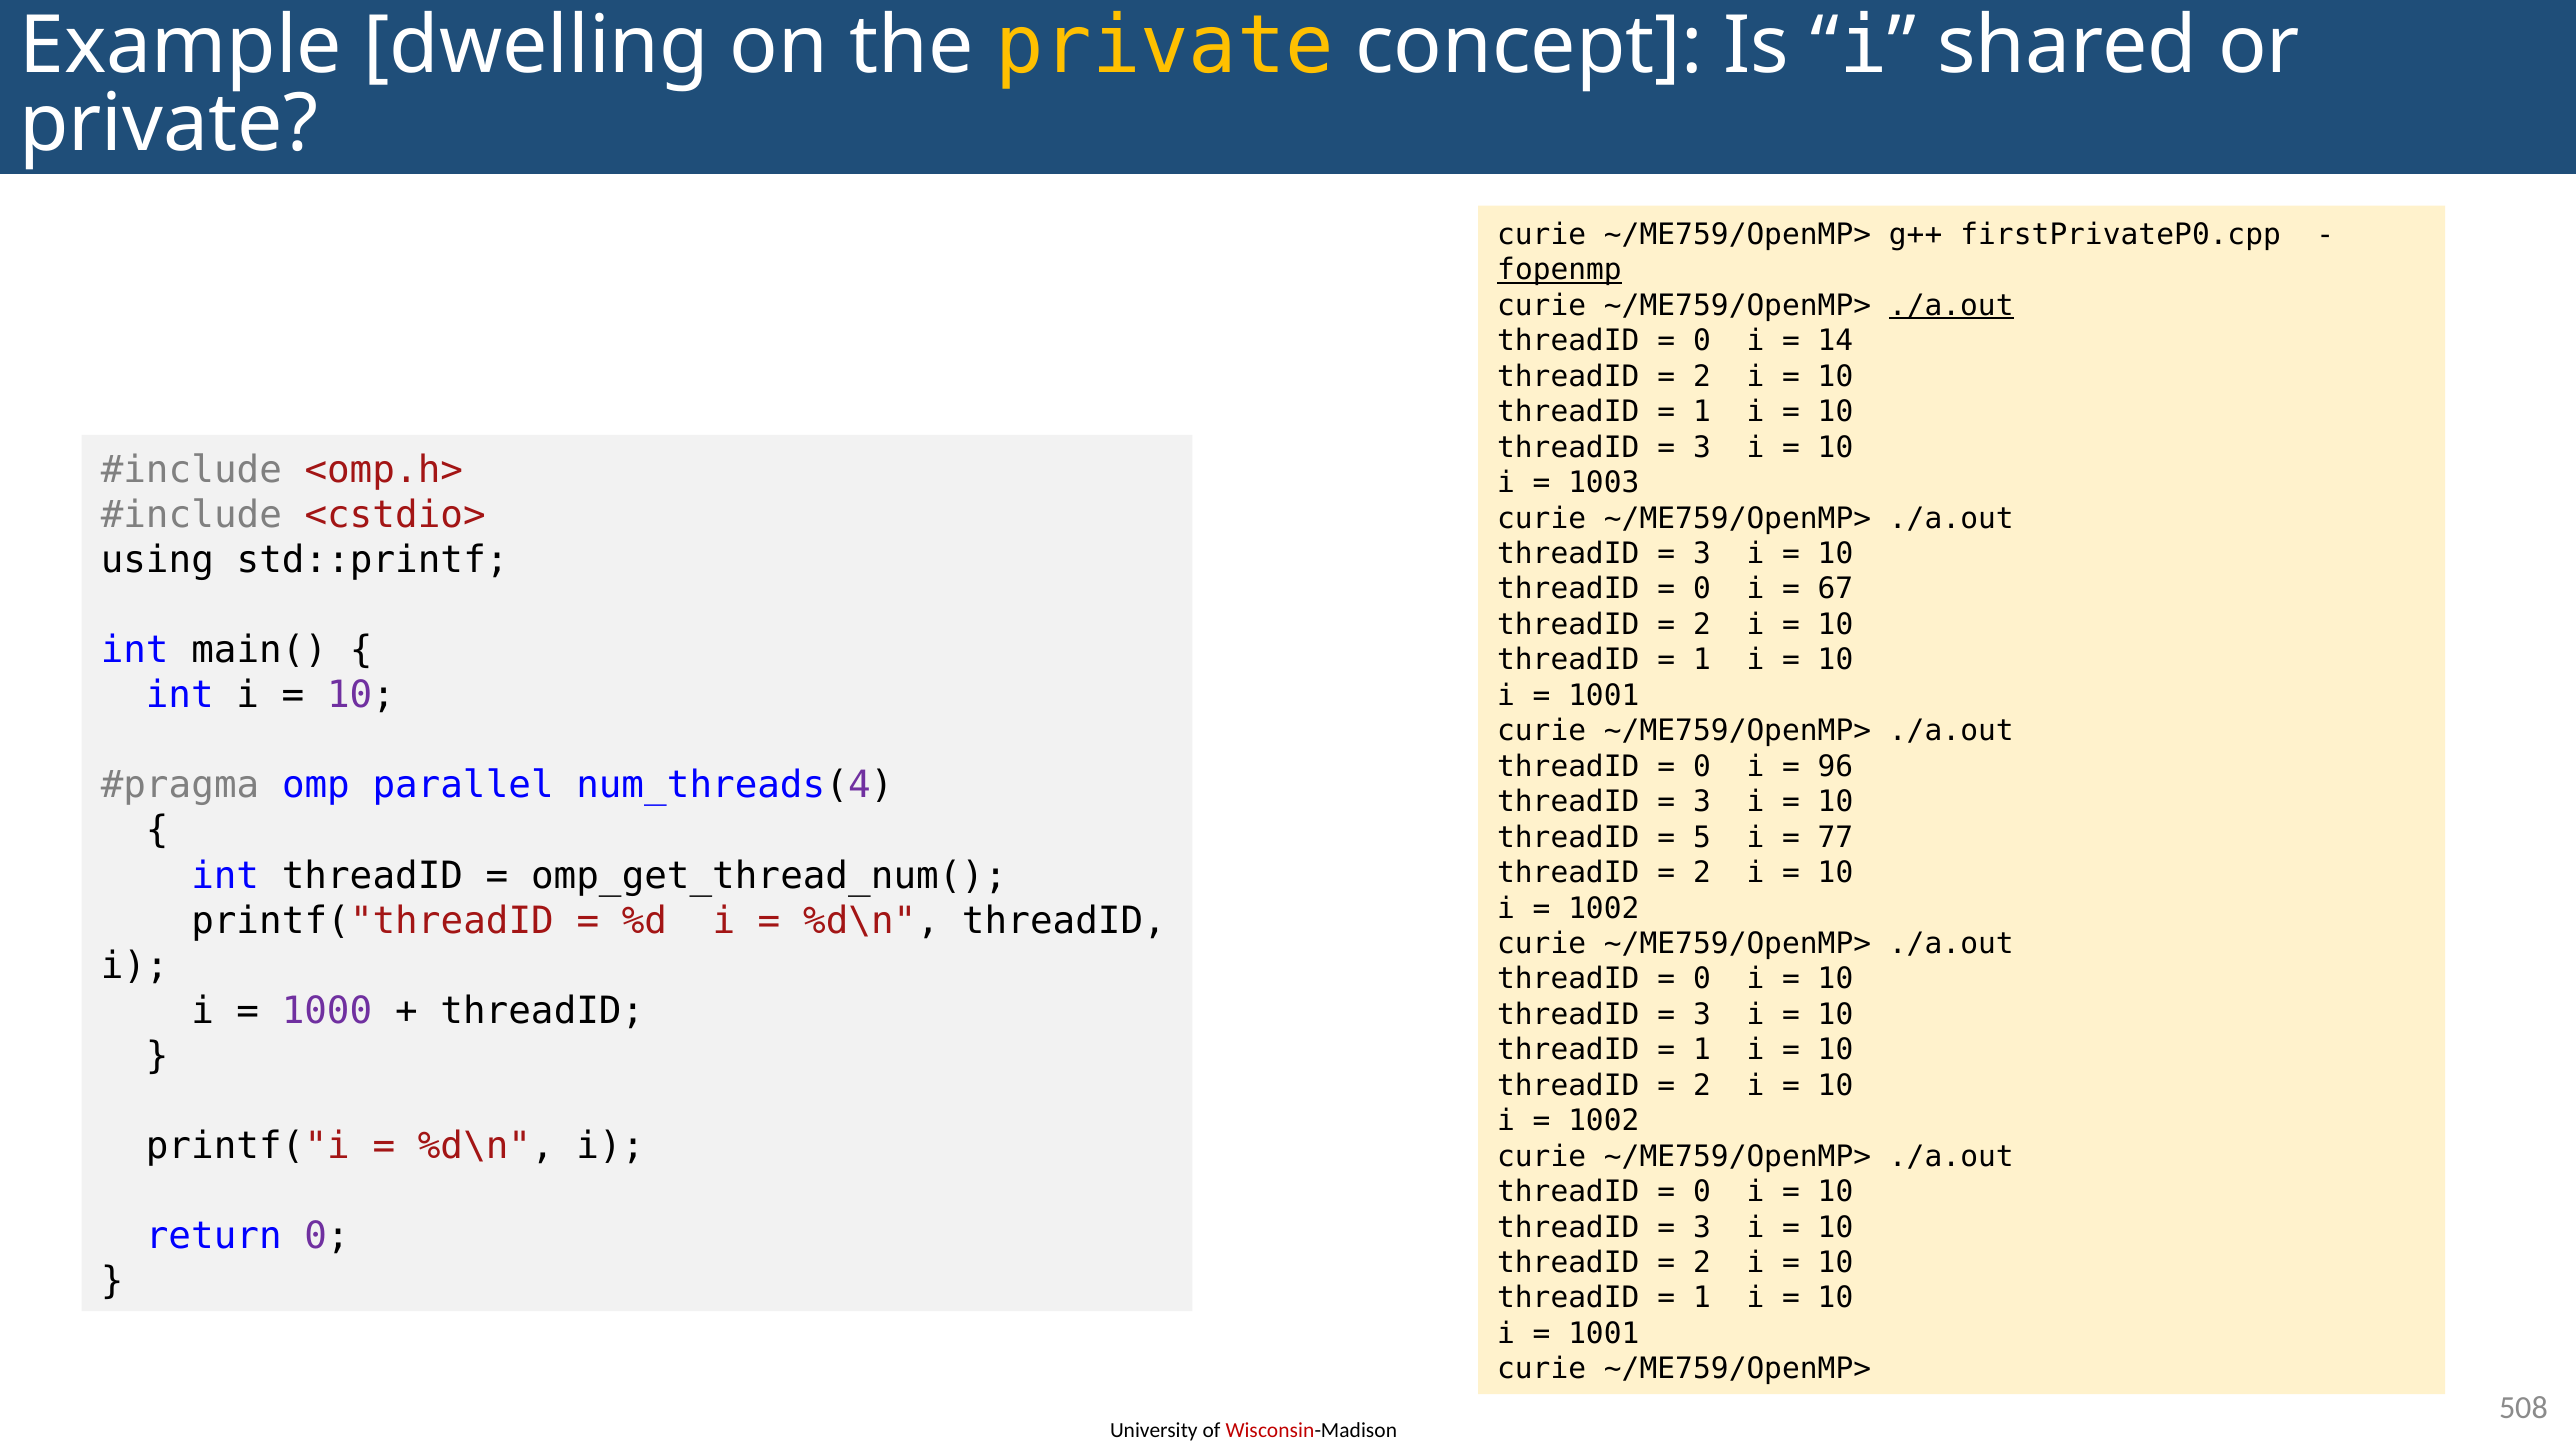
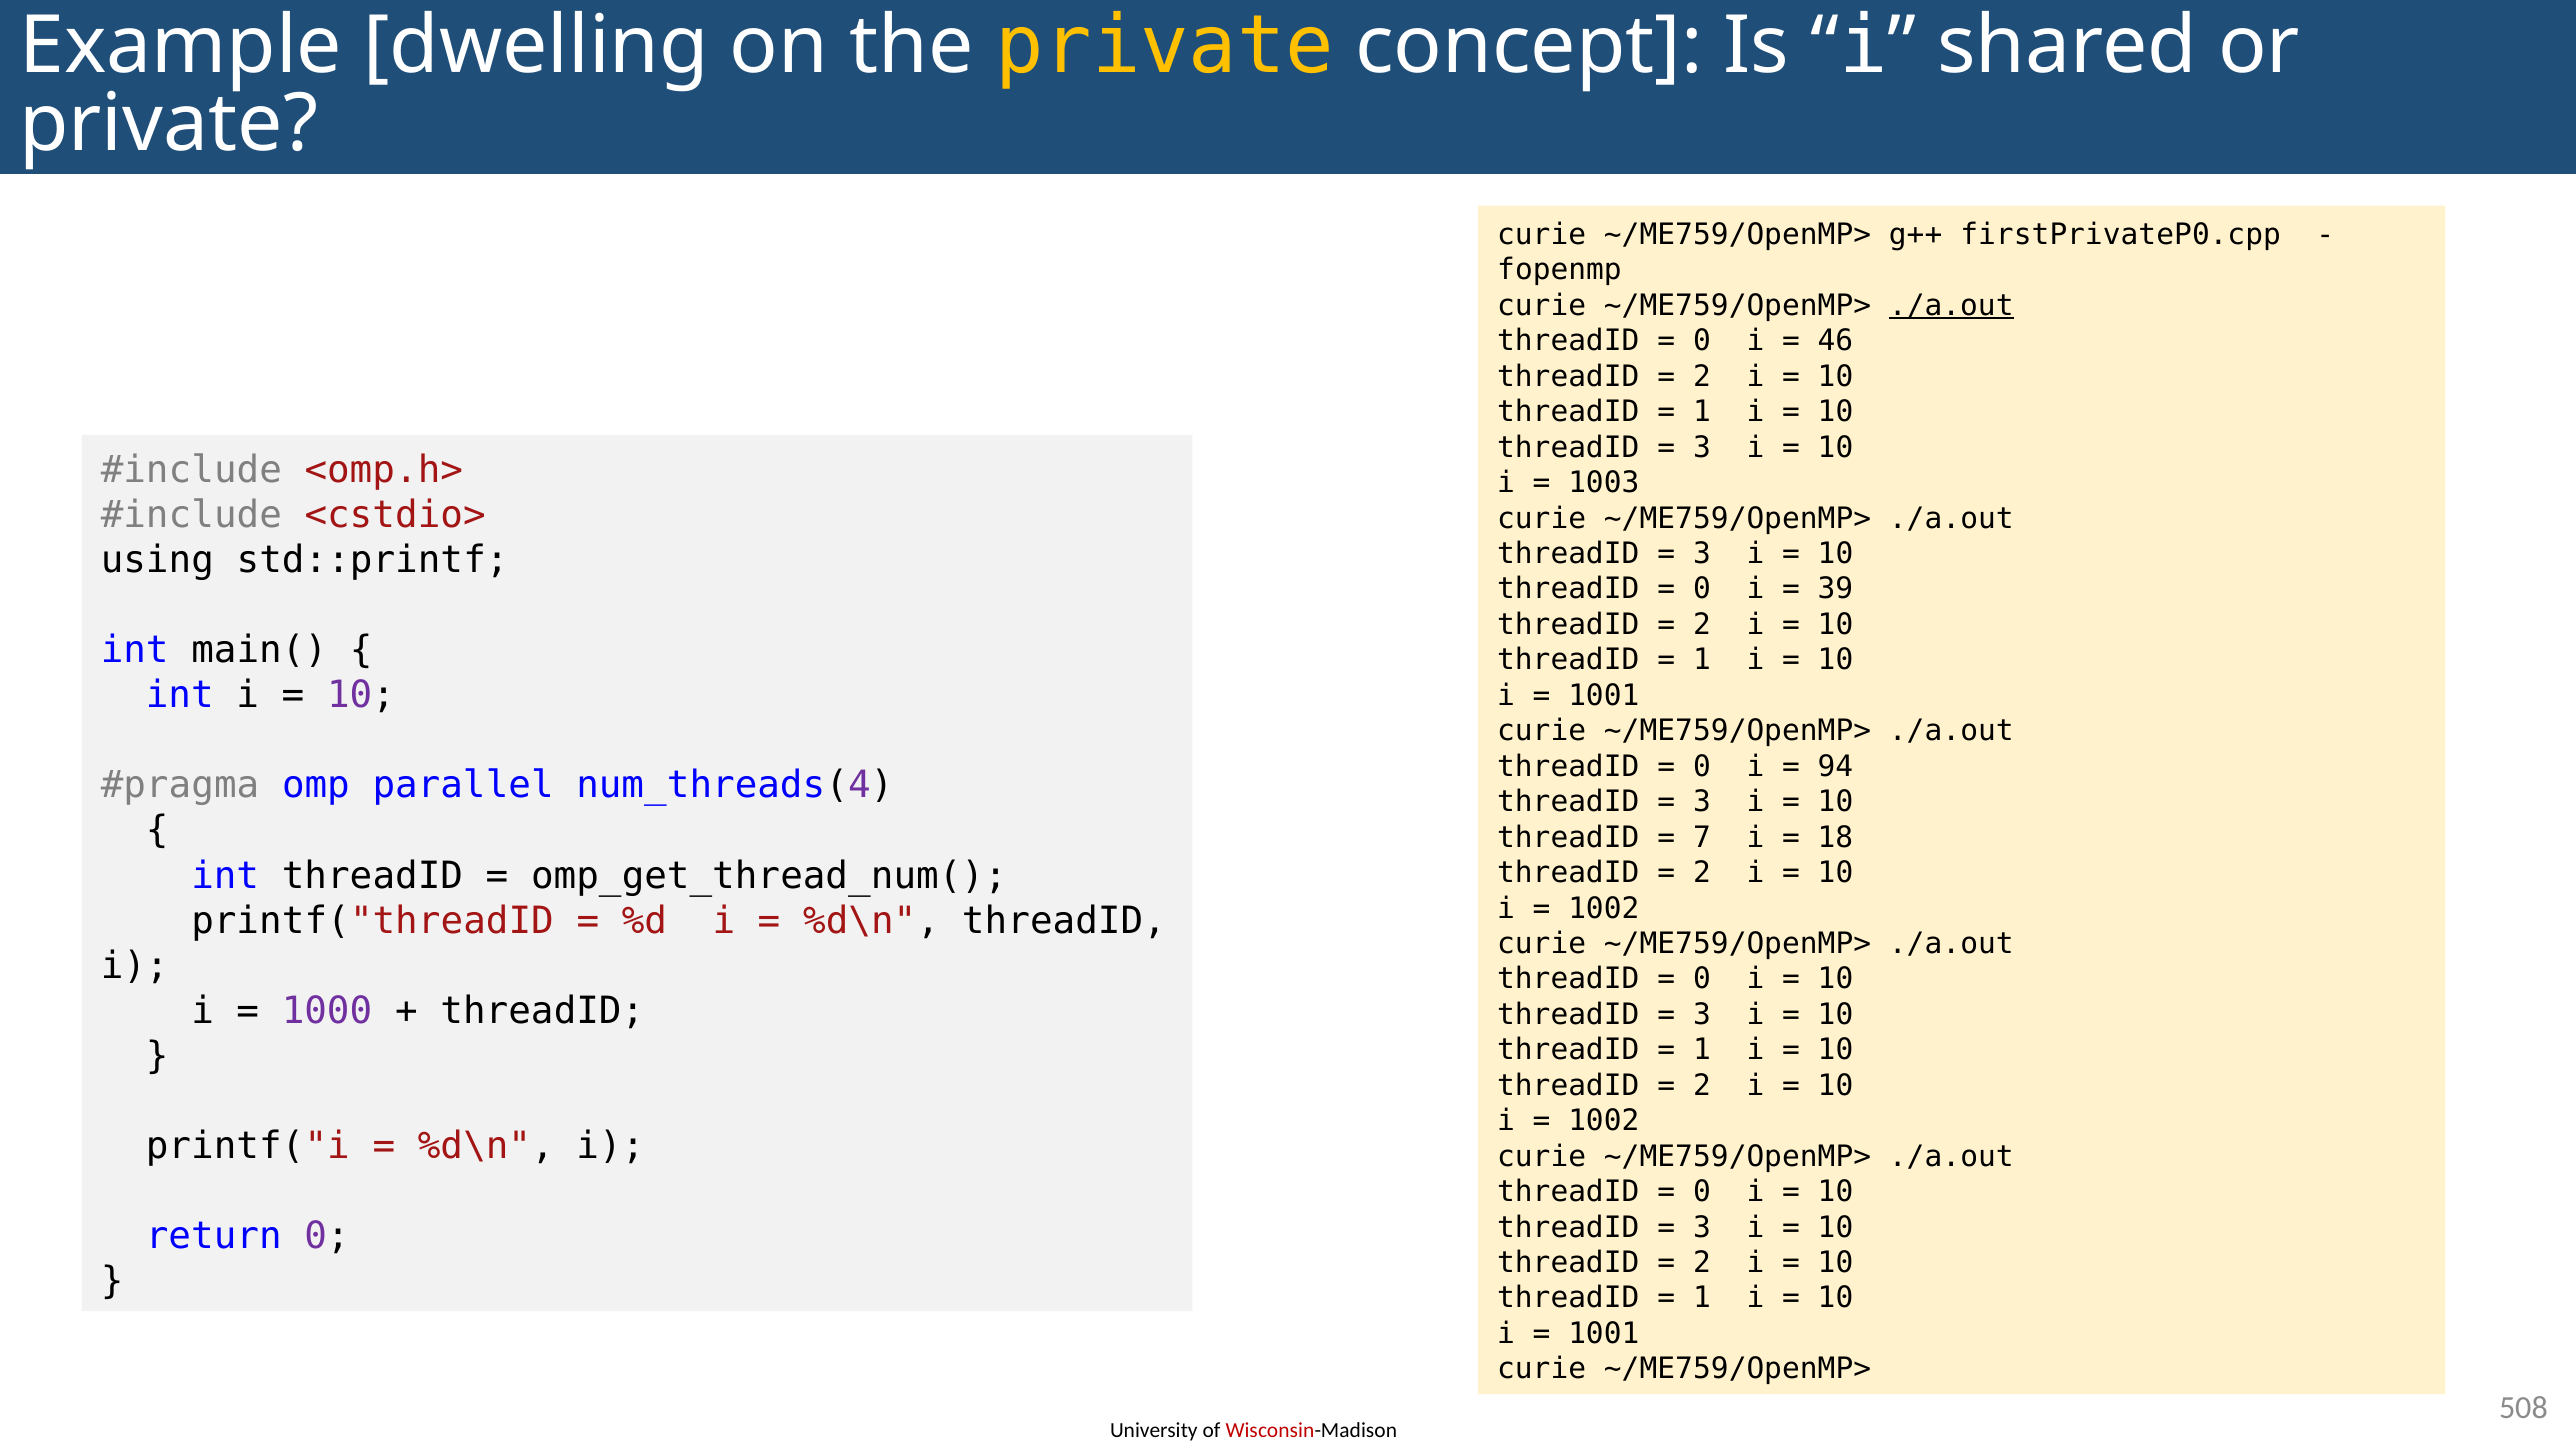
fopenmp underline: present -> none
14: 14 -> 46
67: 67 -> 39
96: 96 -> 94
5: 5 -> 7
77: 77 -> 18
